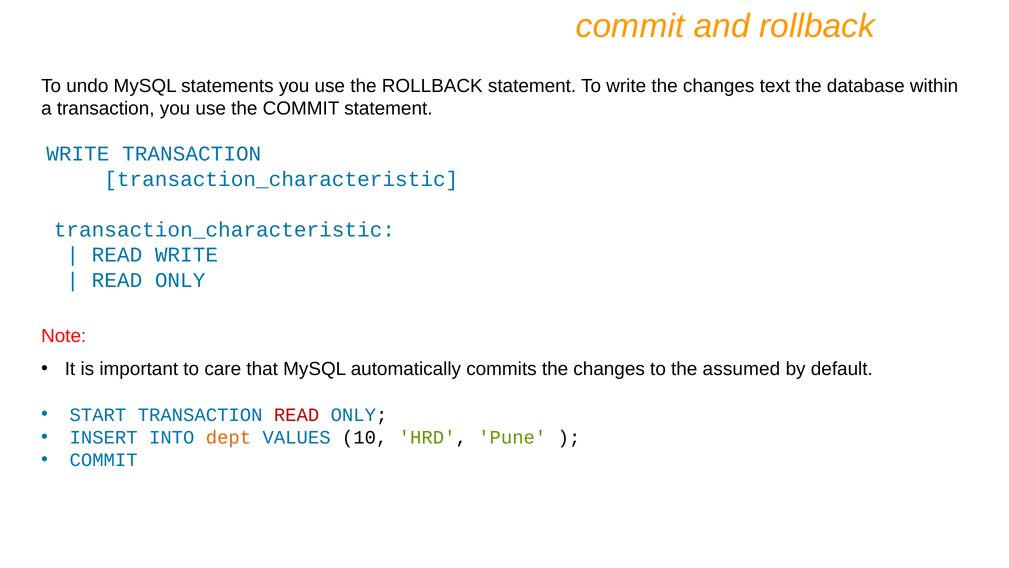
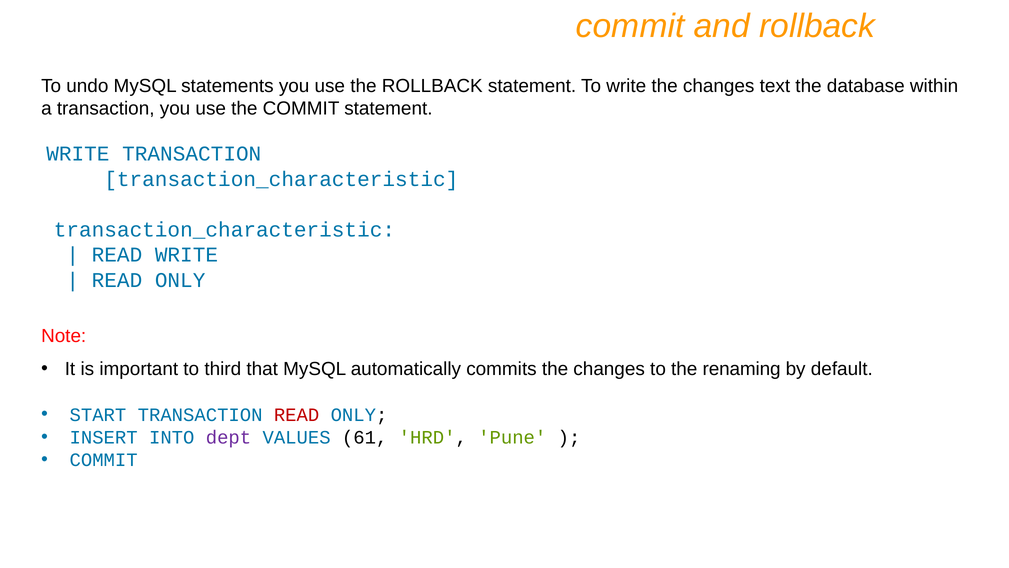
care: care -> third
assumed: assumed -> renaming
dept colour: orange -> purple
10: 10 -> 61
